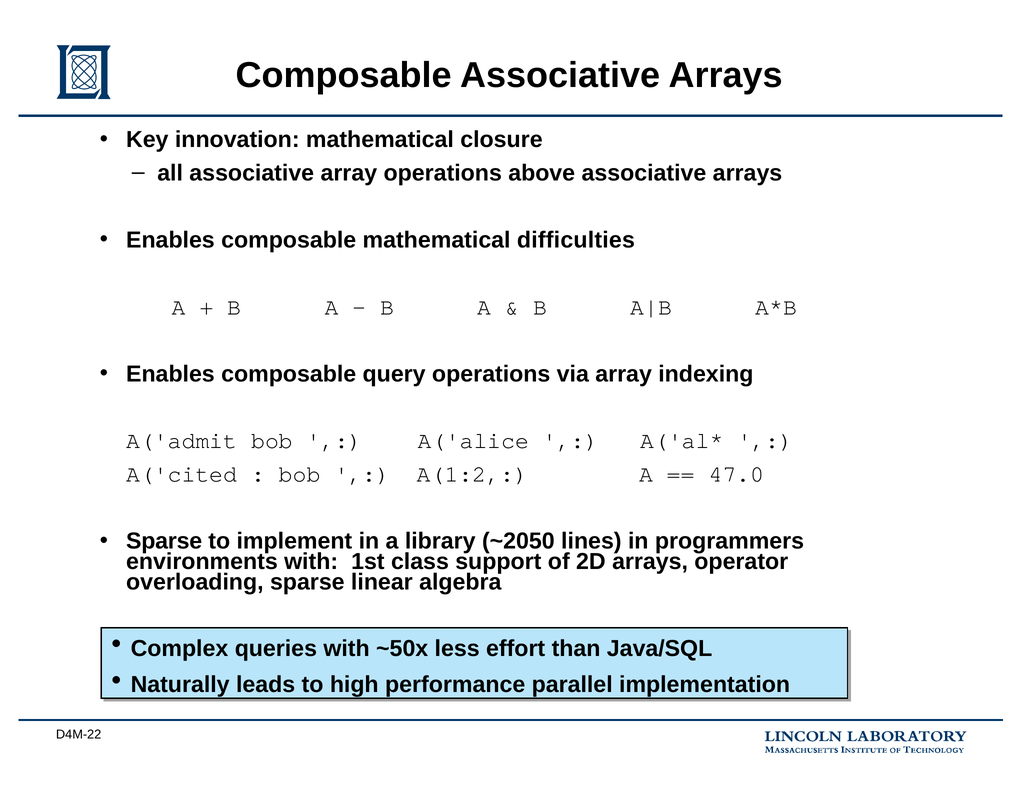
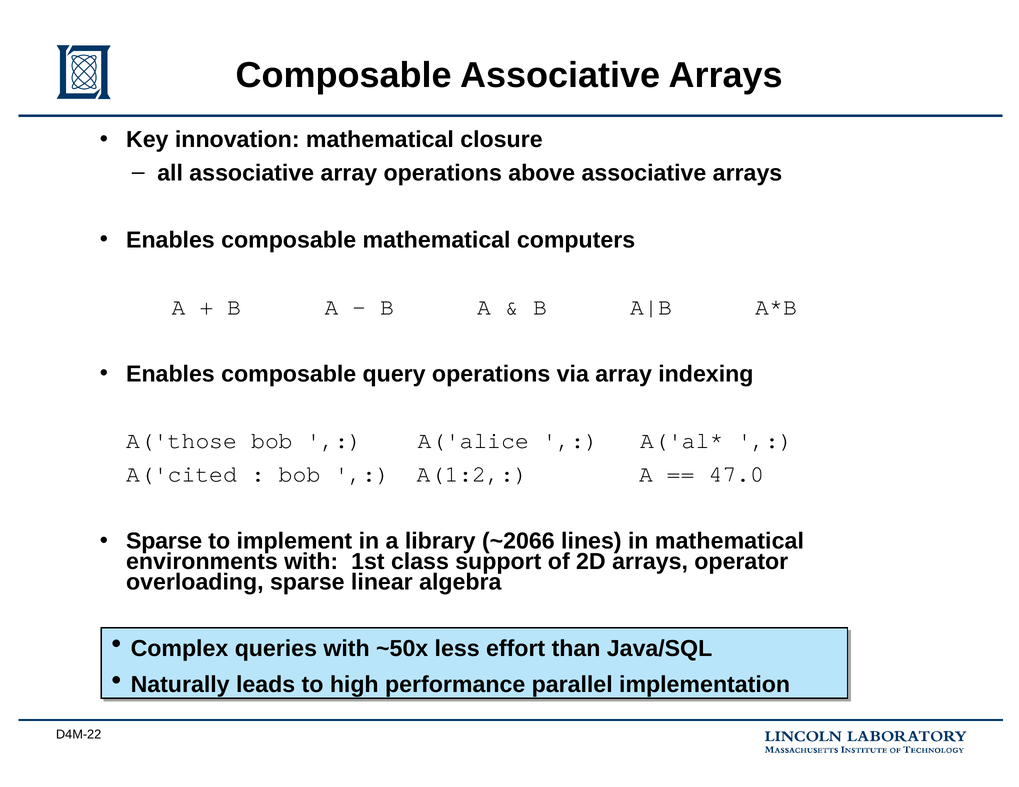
difficulties: difficulties -> computers
A('admit: A('admit -> A('those
~2050: ~2050 -> ~2066
in programmers: programmers -> mathematical
